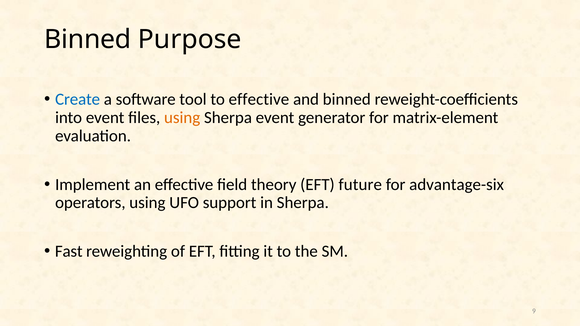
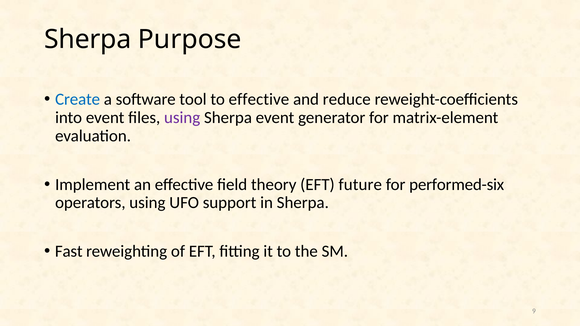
Binned at (88, 39): Binned -> Sherpa
and binned: binned -> reduce
using at (182, 118) colour: orange -> purple
advantage-six: advantage-six -> performed-six
